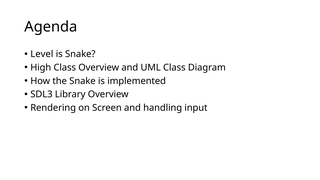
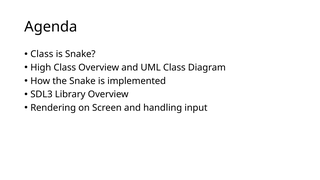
Level at (42, 54): Level -> Class
